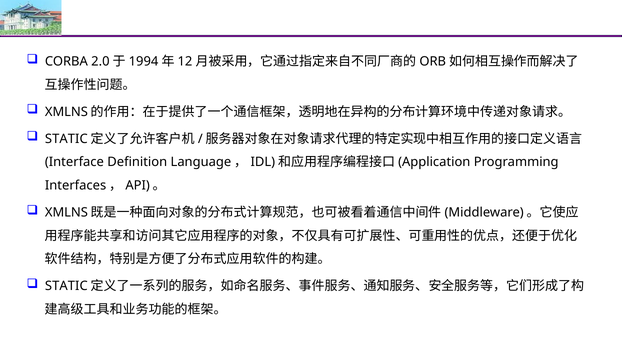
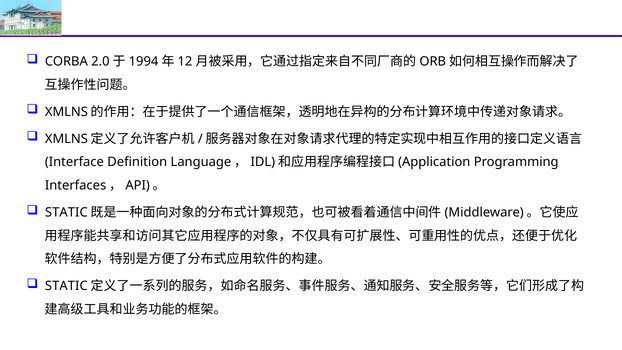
STATIC at (66, 139): STATIC -> XMLNS
XMLNS at (66, 212): XMLNS -> STATIC
